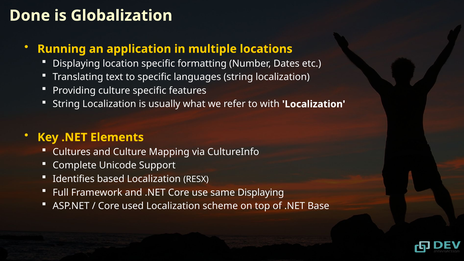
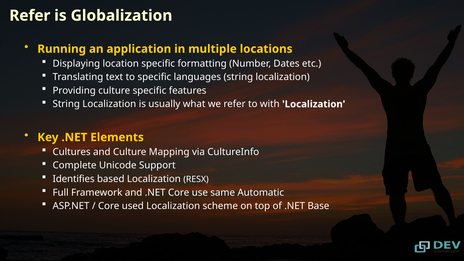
Done at (30, 16): Done -> Refer
same Displaying: Displaying -> Automatic
